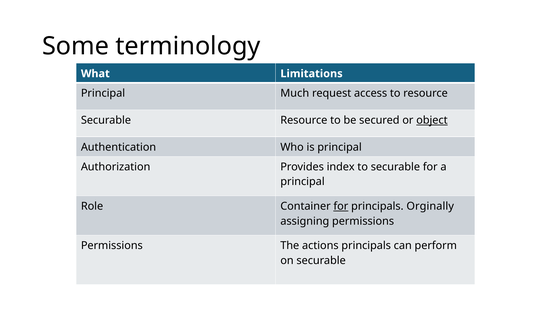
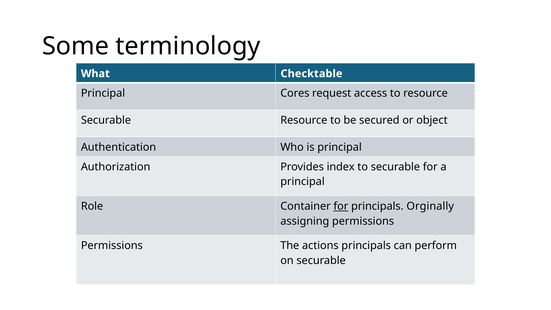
Limitations: Limitations -> Checktable
Much: Much -> Cores
object underline: present -> none
